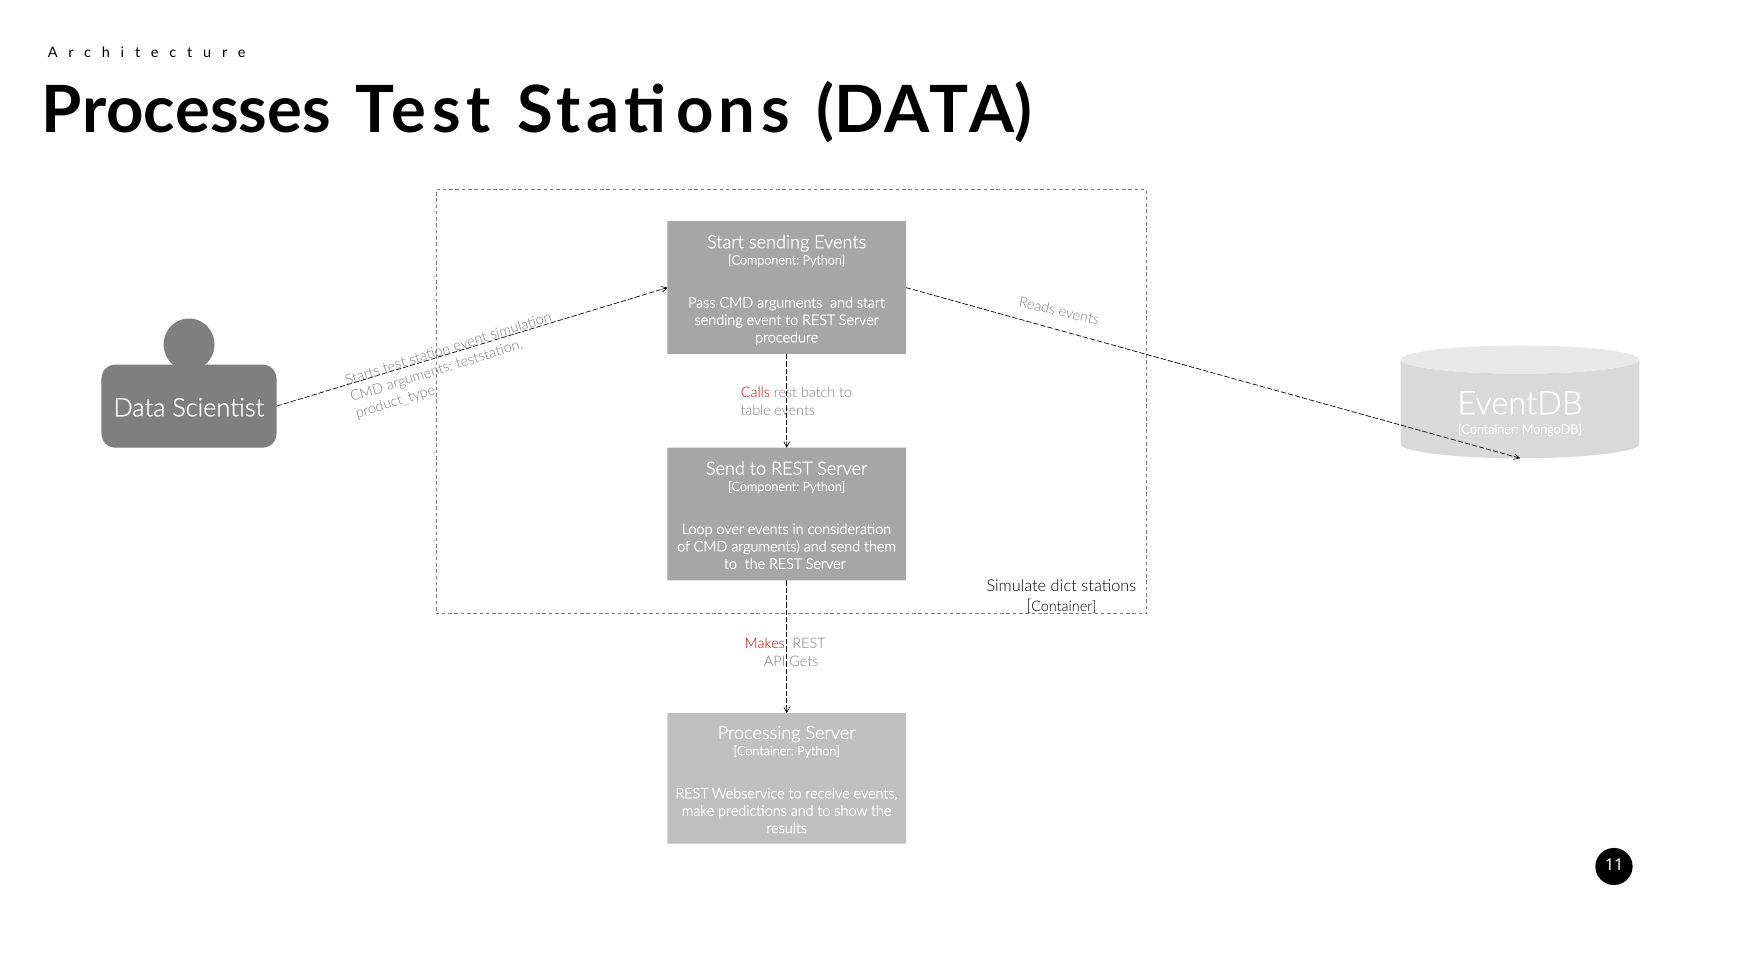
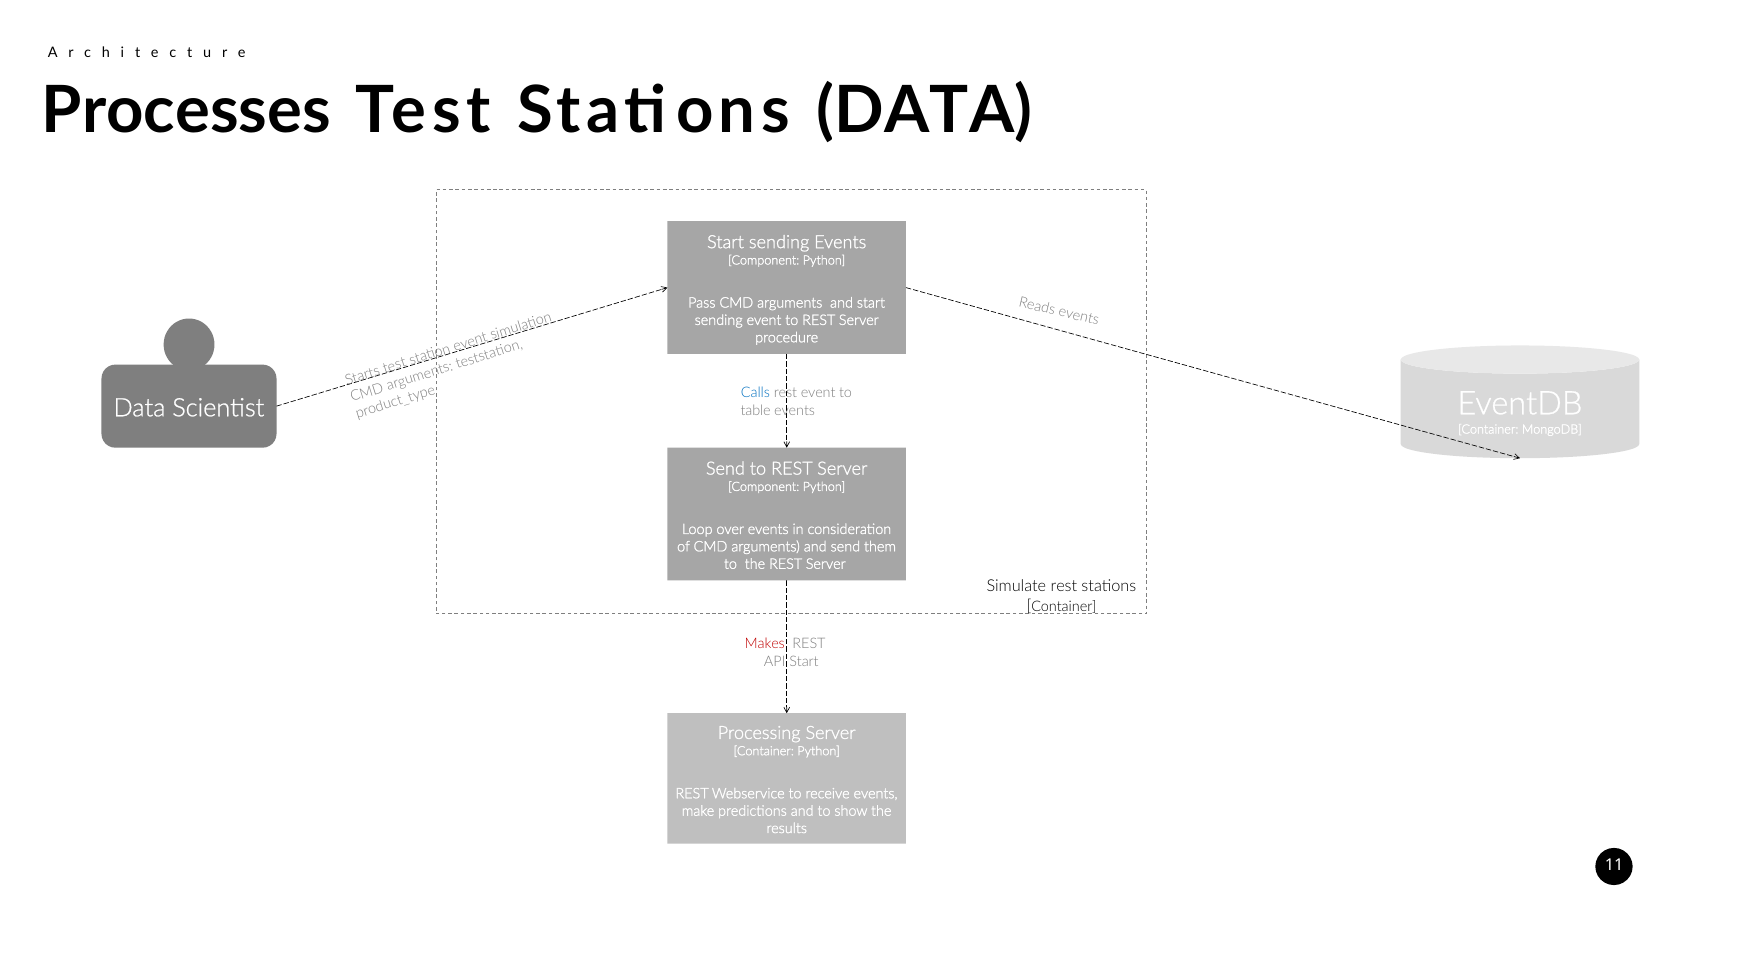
Calls colour: red -> blue
rest batch: batch -> event
Simulate dict: dict -> rest
API Gets: Gets -> Start
